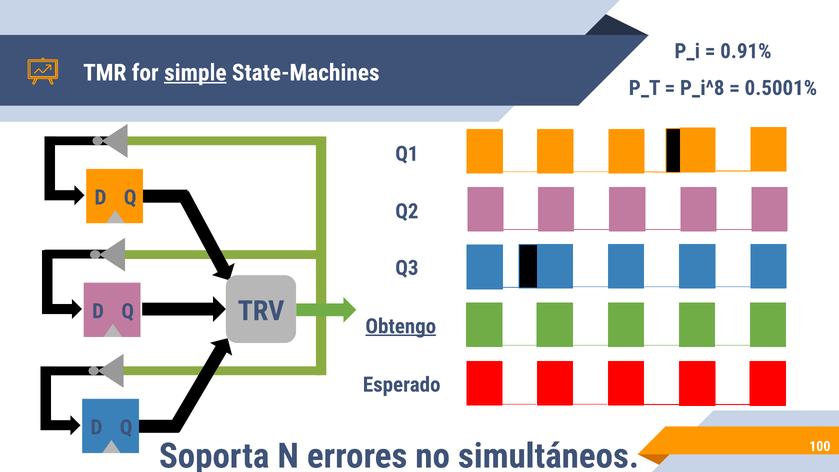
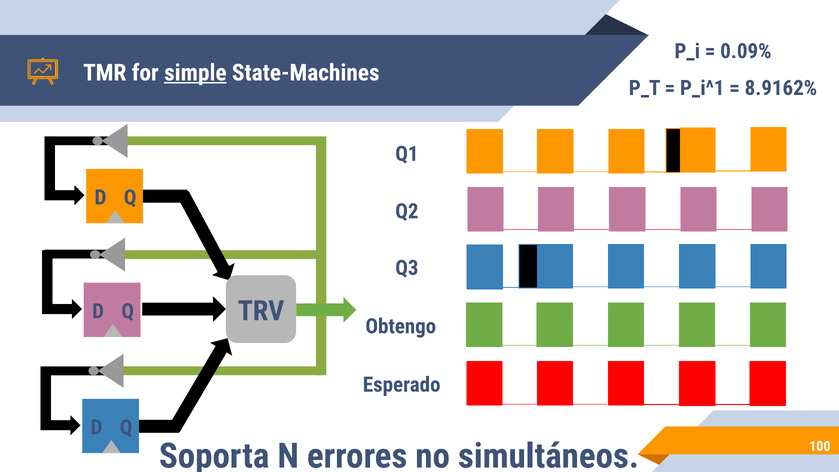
0.91%: 0.91% -> 0.09%
P_i^8: P_i^8 -> P_i^1
0.5001%: 0.5001% -> 8.9162%
Obtengo underline: present -> none
